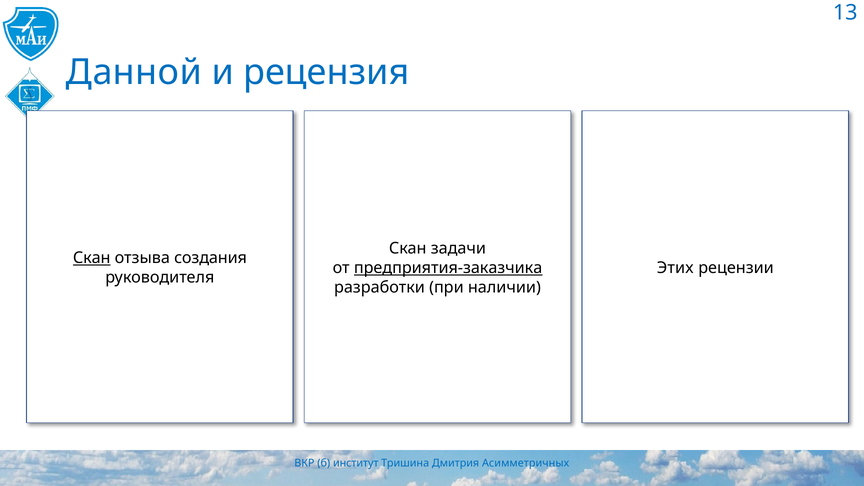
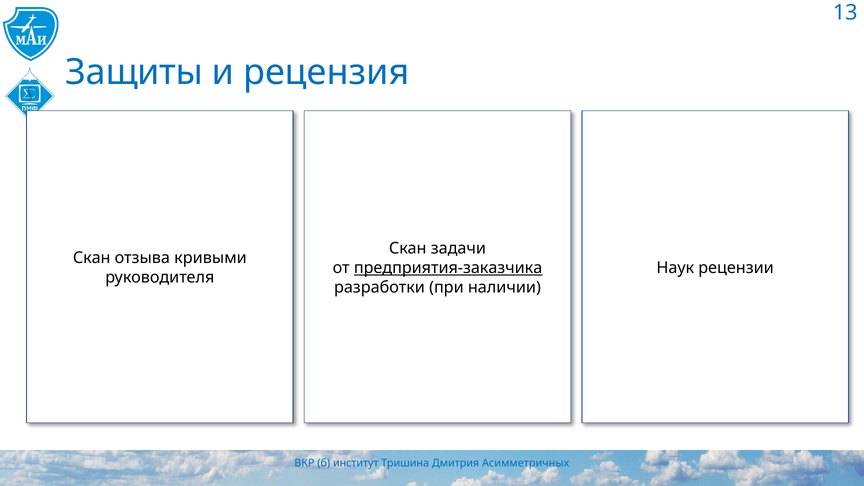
Данной: Данной -> Защиты
Скан at (92, 258) underline: present -> none
создания: создания -> кривыми
Этих: Этих -> Наук
